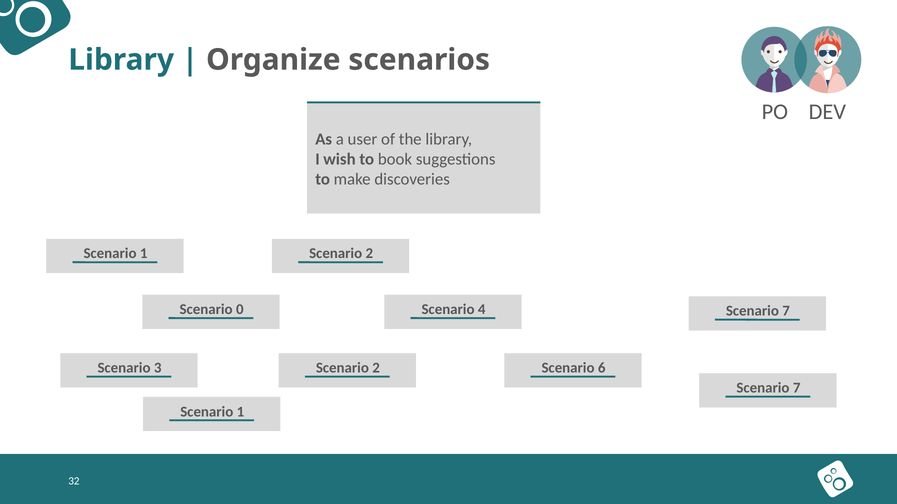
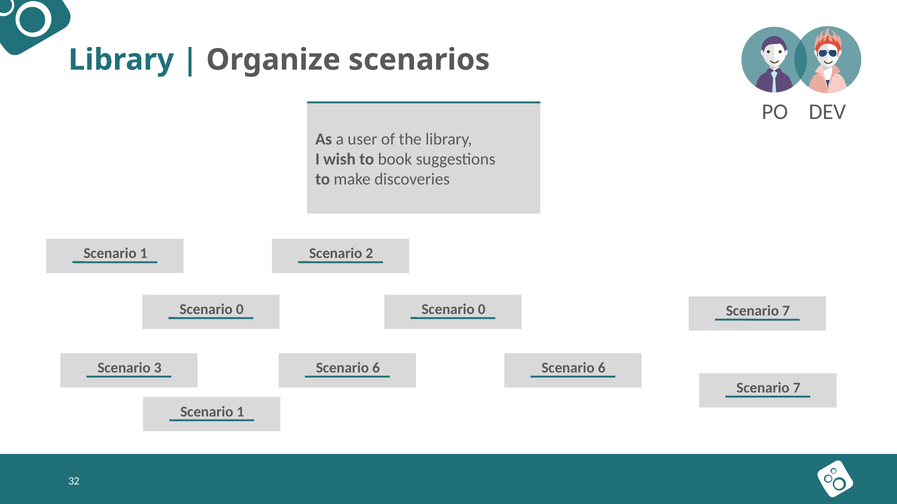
0 Scenario 4: 4 -> 0
2 at (376, 368): 2 -> 6
